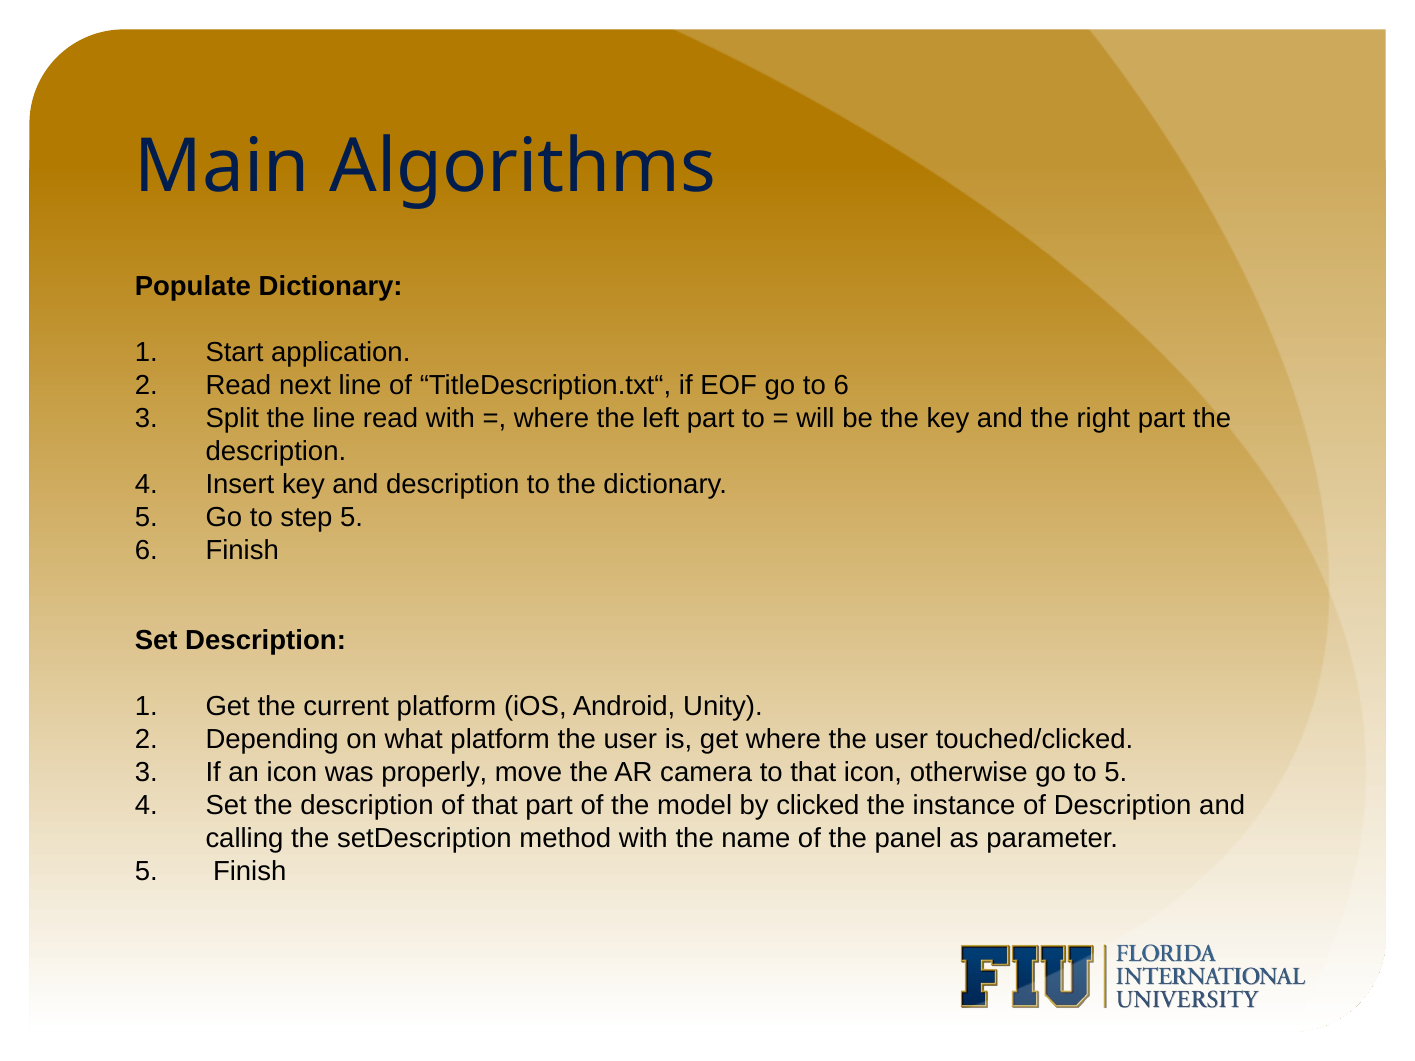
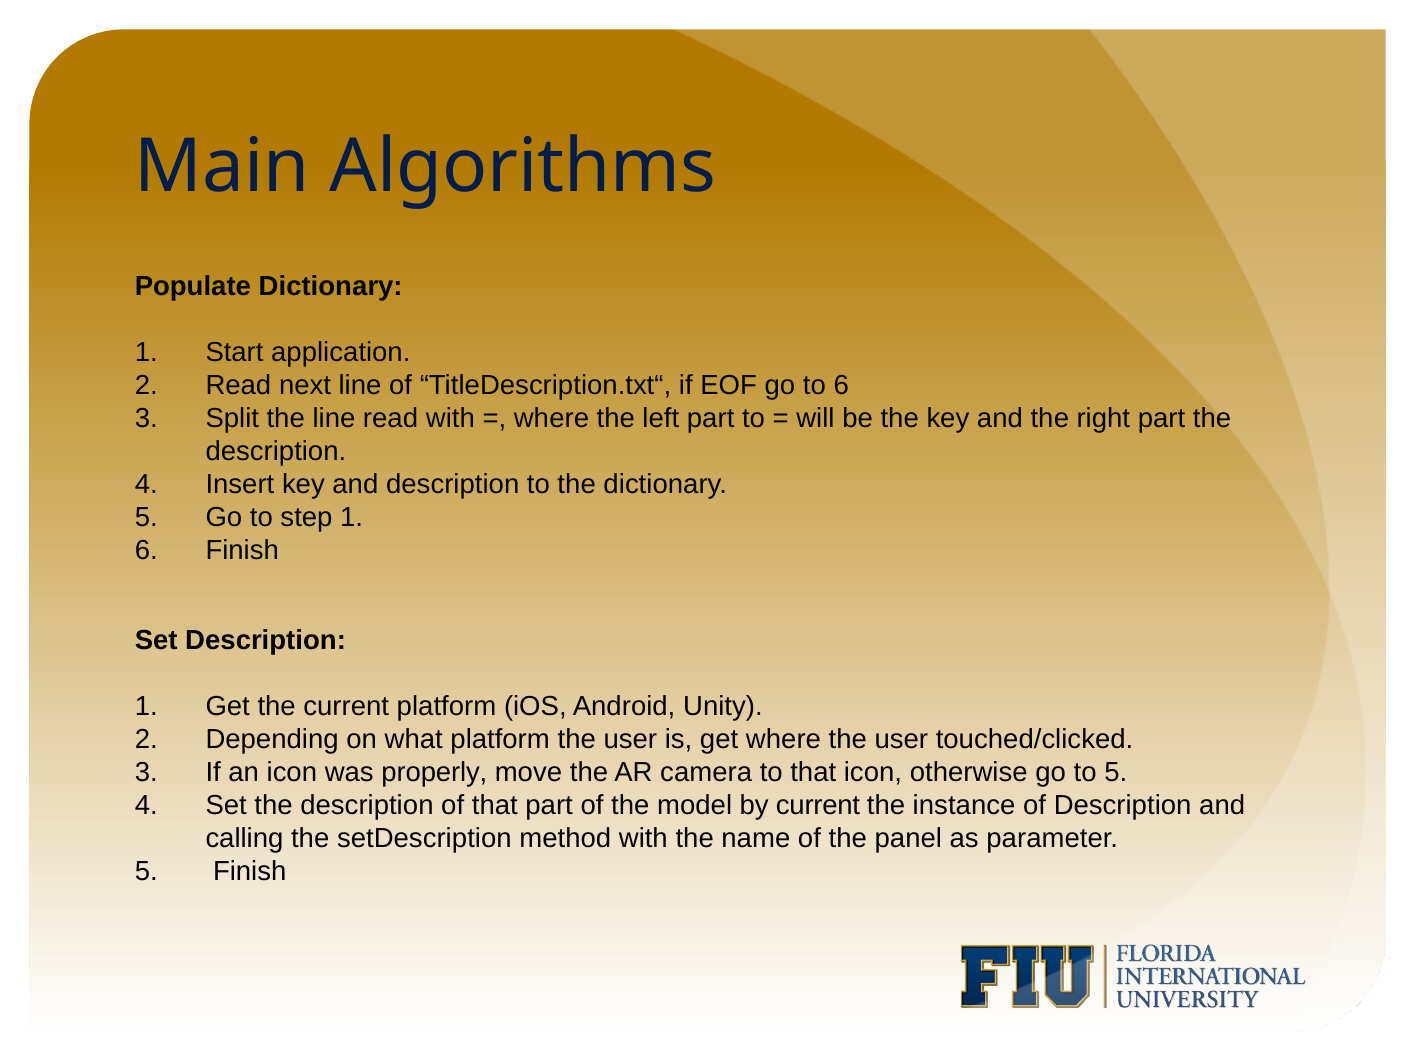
step 5: 5 -> 1
by clicked: clicked -> current
